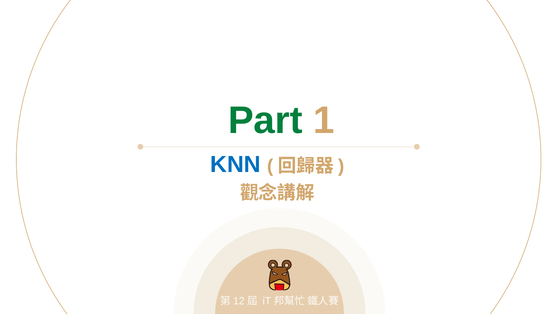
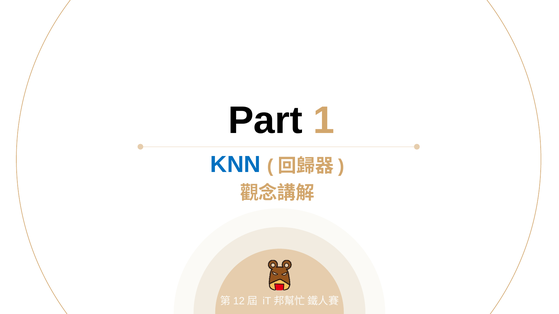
Part colour: green -> black
